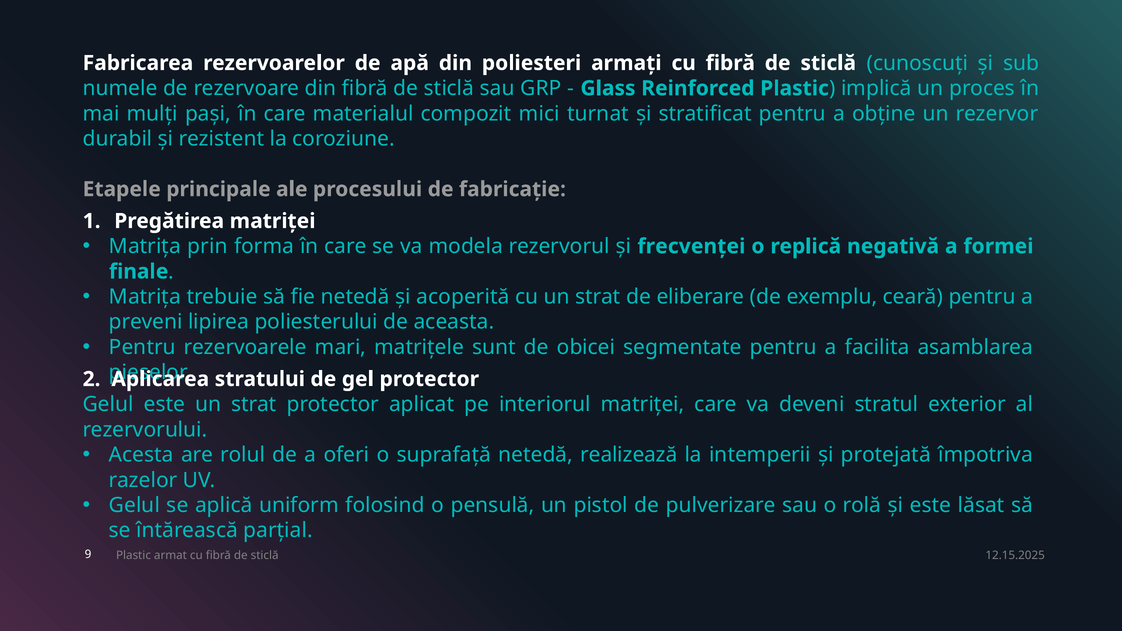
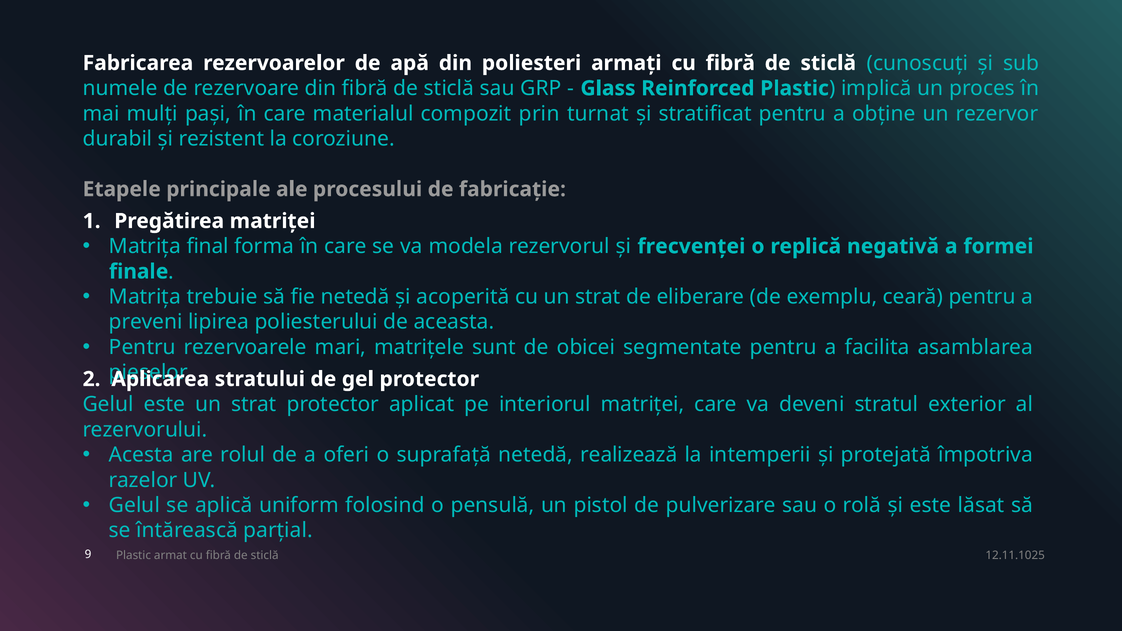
mici: mici -> prin
prin: prin -> final
12.15.2025: 12.15.2025 -> 12.11.1025
